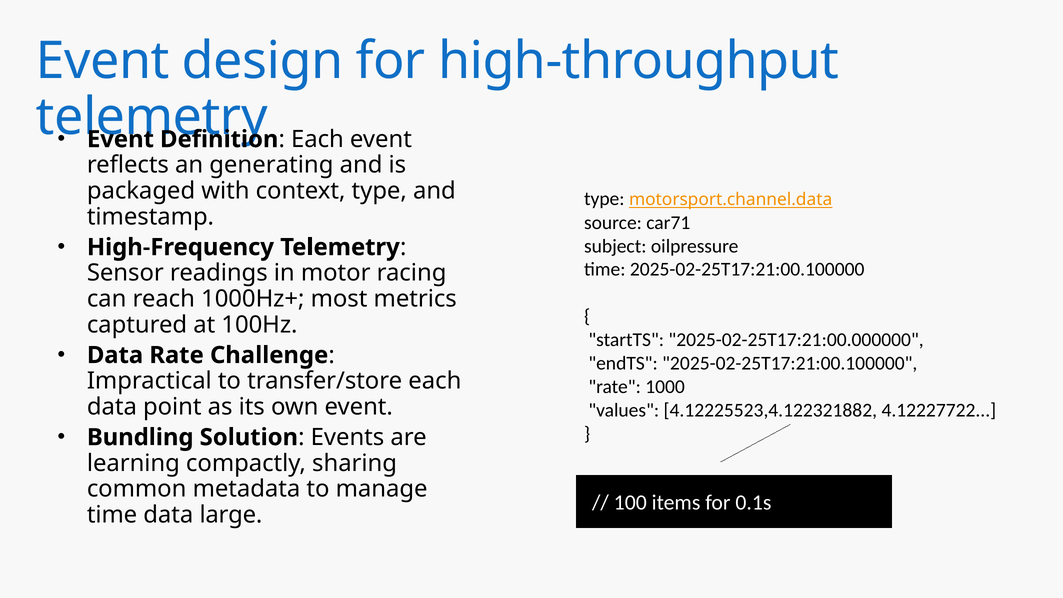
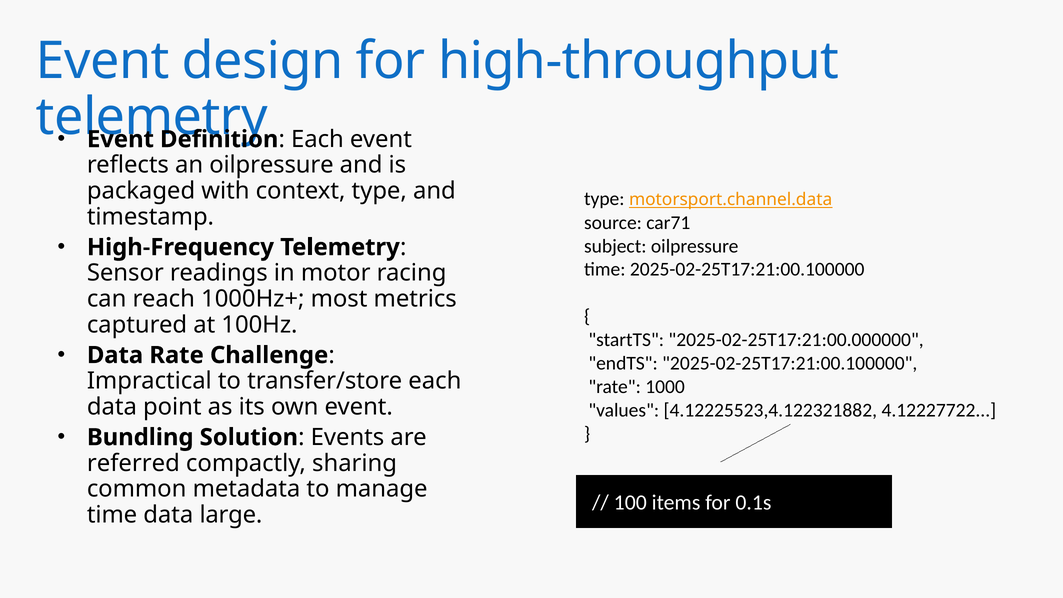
an generating: generating -> oilpressure
learning: learning -> referred
